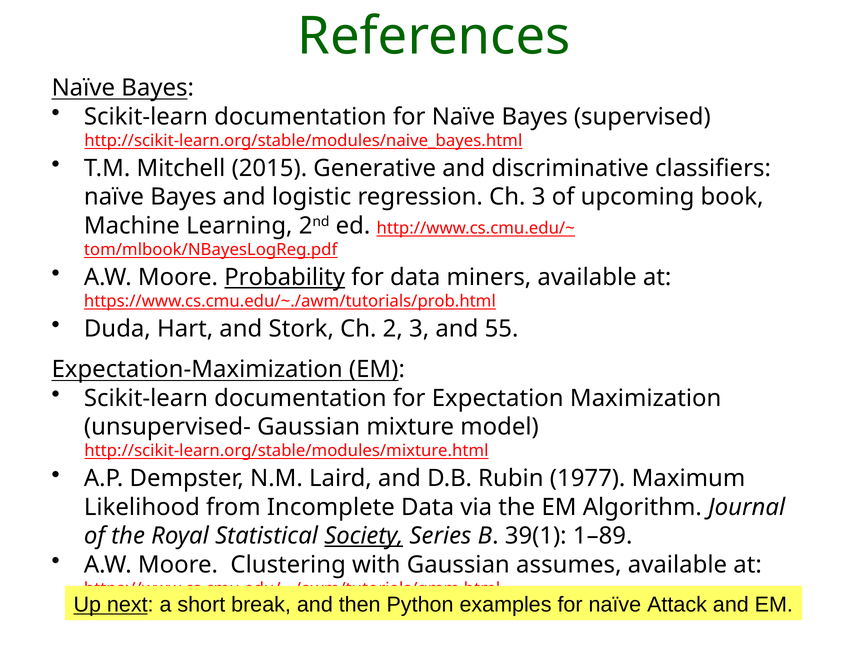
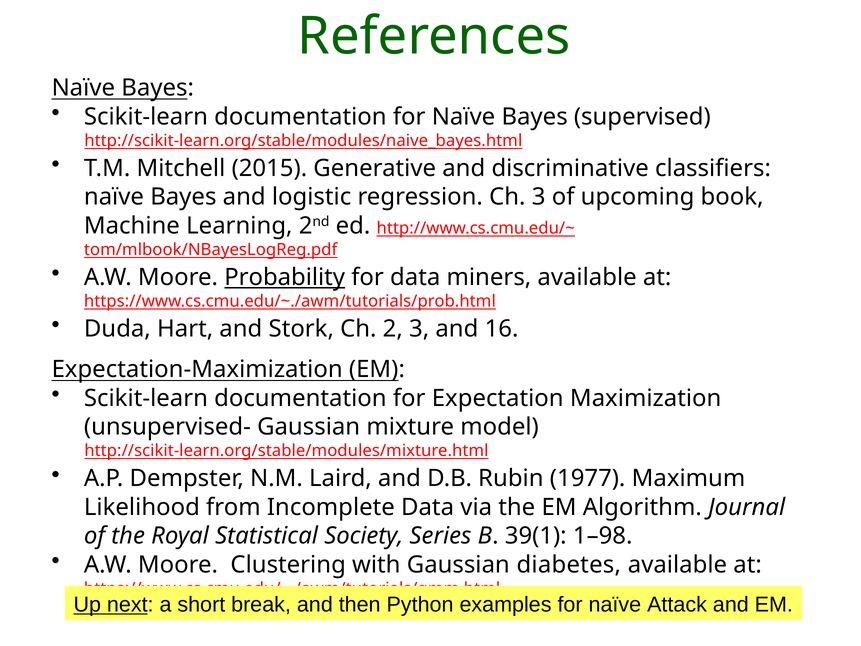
55: 55 -> 16
Society underline: present -> none
1–89: 1–89 -> 1–98
assumes: assumes -> diabetes
